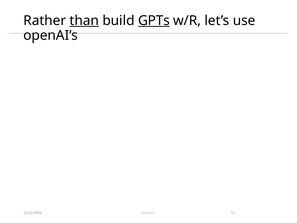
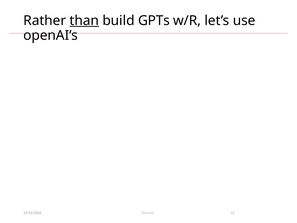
GPTs underline: present -> none
